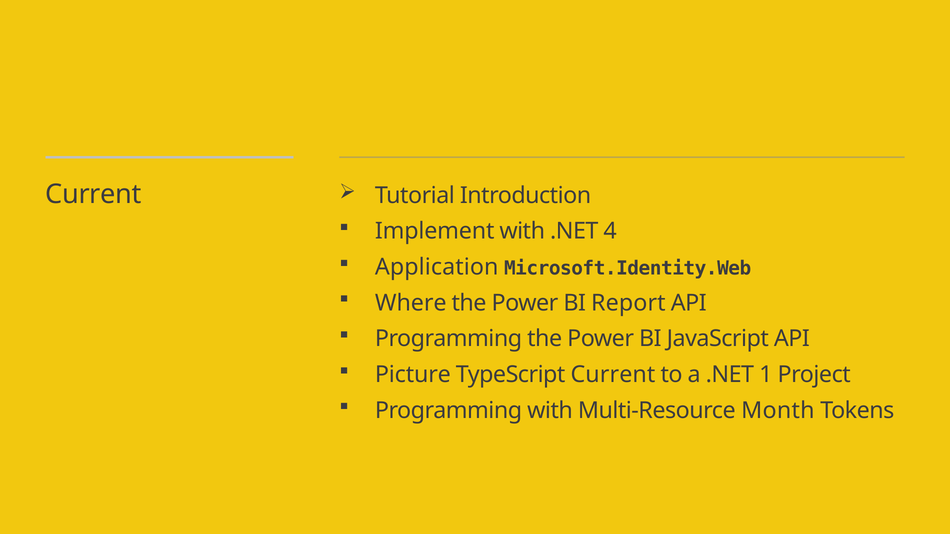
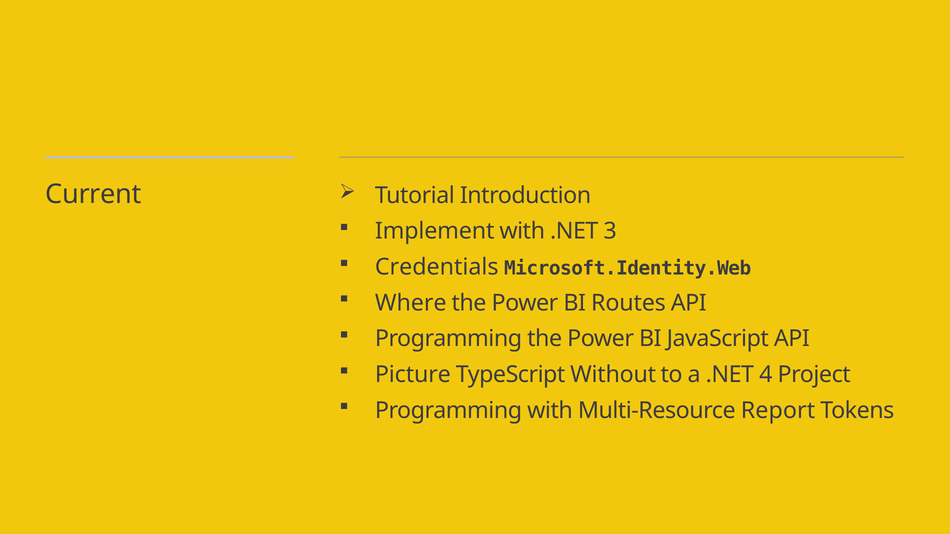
4: 4 -> 3
Application: Application -> Credentials
Report: Report -> Routes
TypeScript Current: Current -> Without
1: 1 -> 4
Month: Month -> Report
